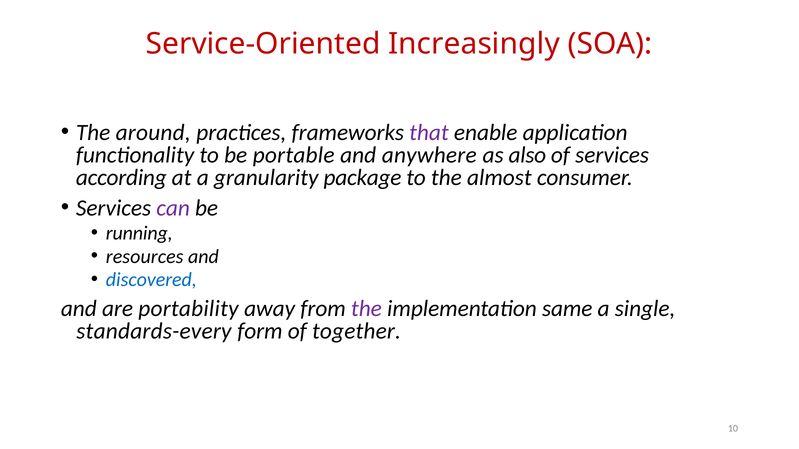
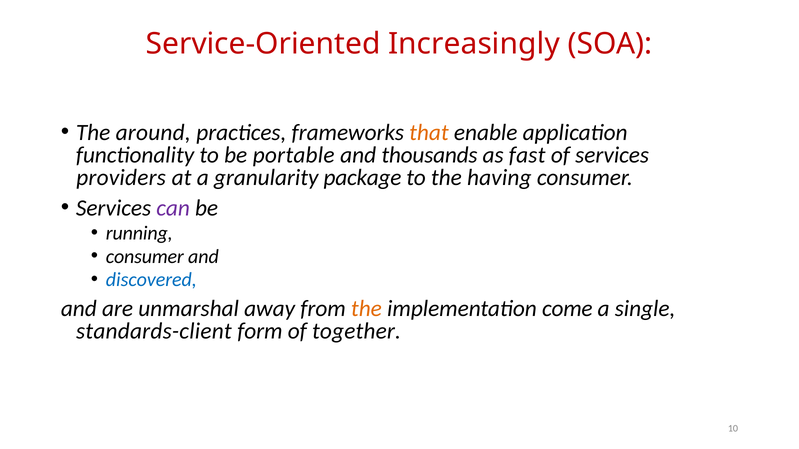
that colour: purple -> orange
anywhere: anywhere -> thousands
also: also -> fast
according: according -> providers
almost: almost -> having
resources at (145, 257): resources -> consumer
portability: portability -> unmarshal
the at (366, 309) colour: purple -> orange
same: same -> come
standards-every: standards-every -> standards-client
